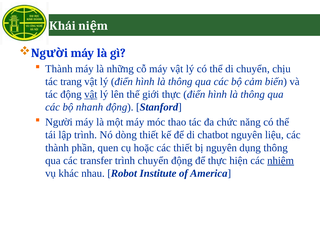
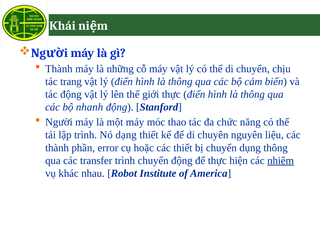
vật at (91, 94) underline: present -> none
dòng: dòng -> dạng
chatbot: chatbot -> chuyên
quen: quen -> error
bị nguyên: nguyên -> chuyển
